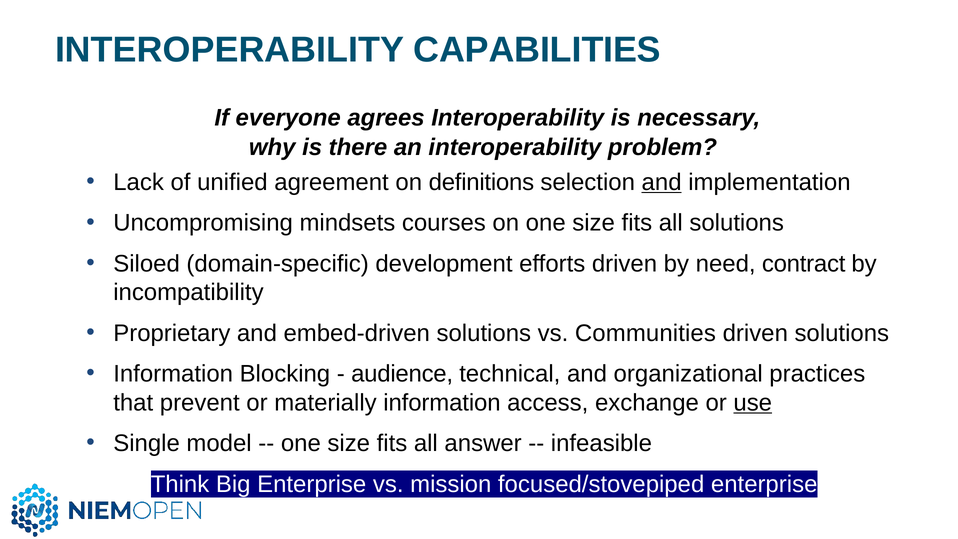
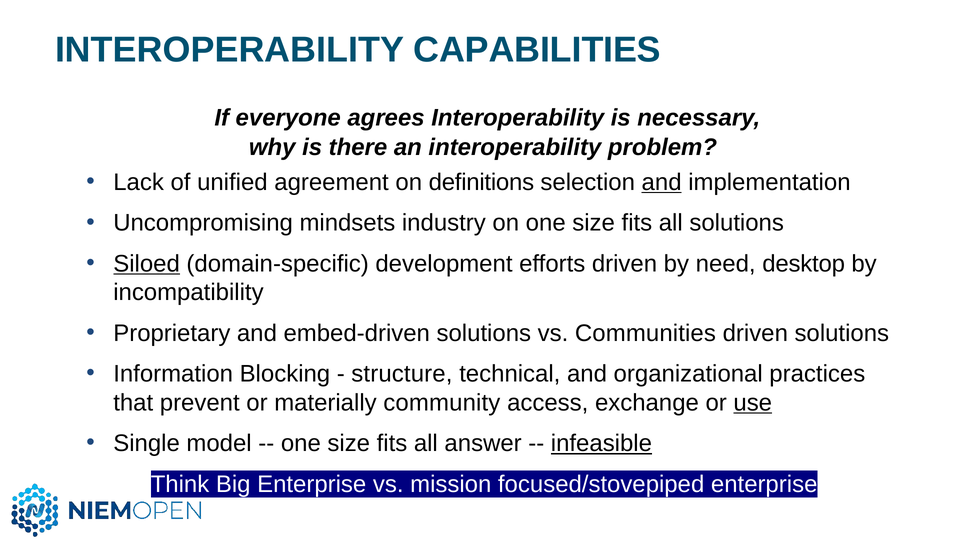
courses: courses -> industry
Siloed underline: none -> present
contract: contract -> desktop
audience: audience -> structure
materially information: information -> community
infeasible underline: none -> present
